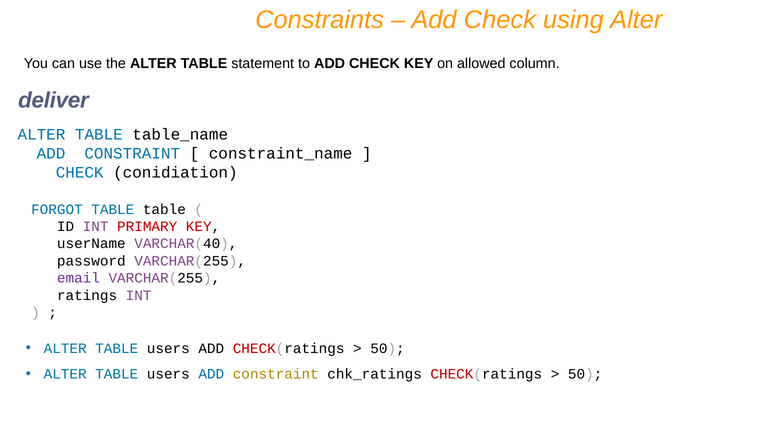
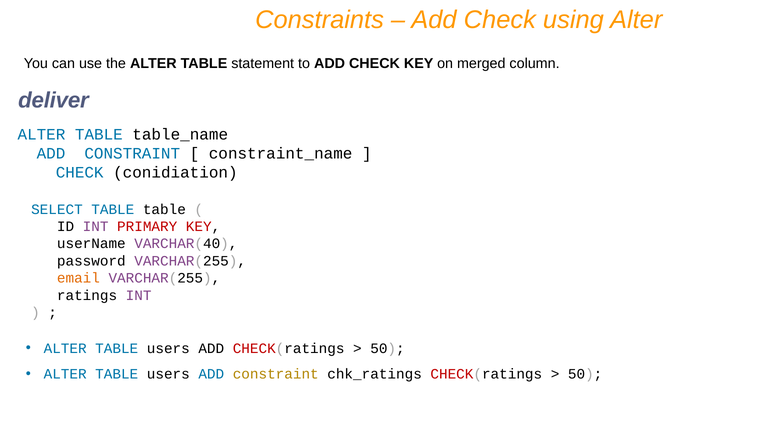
allowed: allowed -> merged
FORGOT: FORGOT -> SELECT
email colour: purple -> orange
